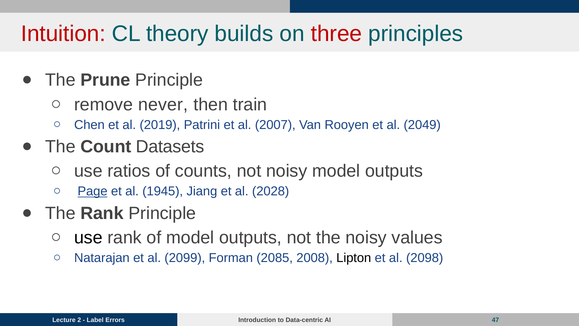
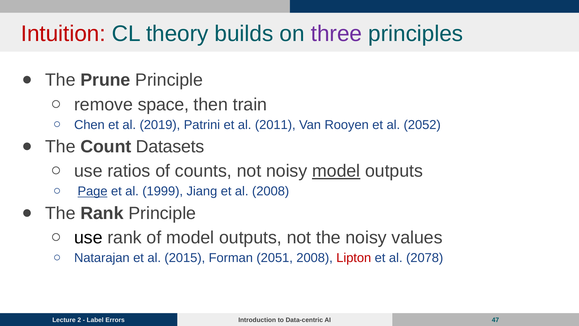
three colour: red -> purple
never: never -> space
2007: 2007 -> 2011
2049: 2049 -> 2052
model at (336, 171) underline: none -> present
1945: 1945 -> 1999
al 2028: 2028 -> 2008
2099: 2099 -> 2015
2085: 2085 -> 2051
Lipton colour: black -> red
2098: 2098 -> 2078
